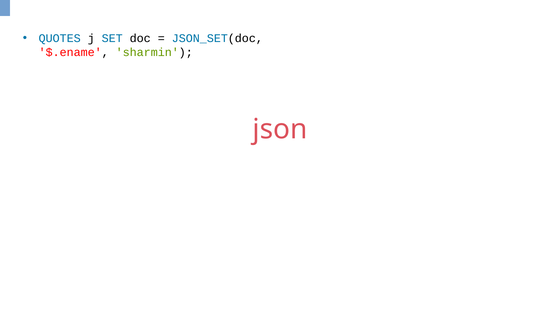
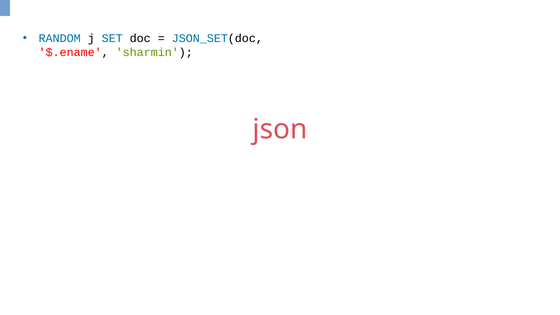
QUOTES: QUOTES -> RANDOM
